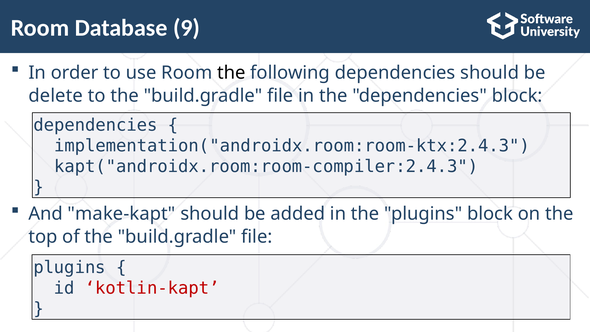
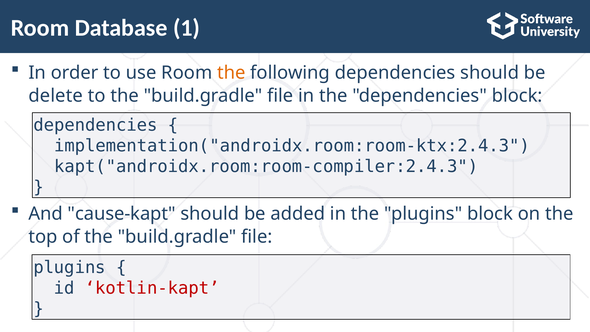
9: 9 -> 1
the at (231, 73) colour: black -> orange
make-kapt: make-kapt -> cause-kapt
